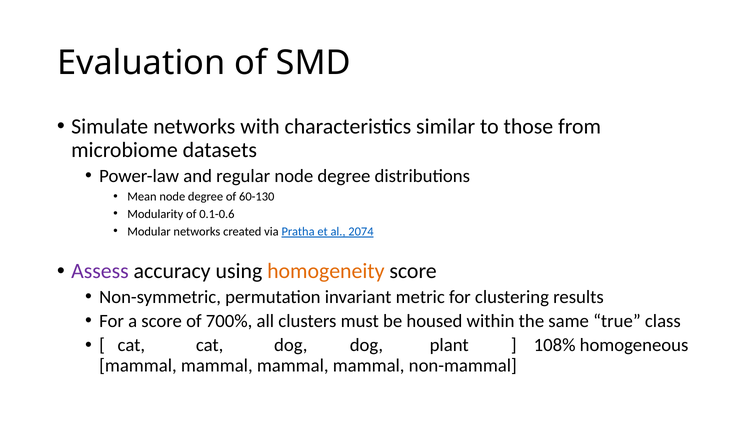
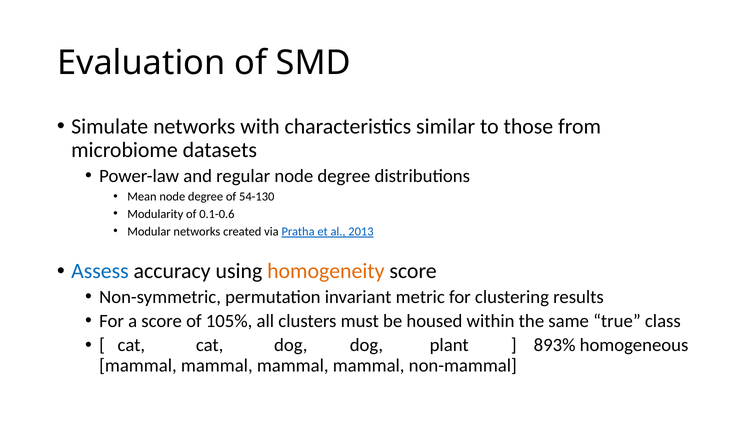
60-130: 60-130 -> 54-130
2074: 2074 -> 2013
Assess colour: purple -> blue
700%: 700% -> 105%
108%: 108% -> 893%
